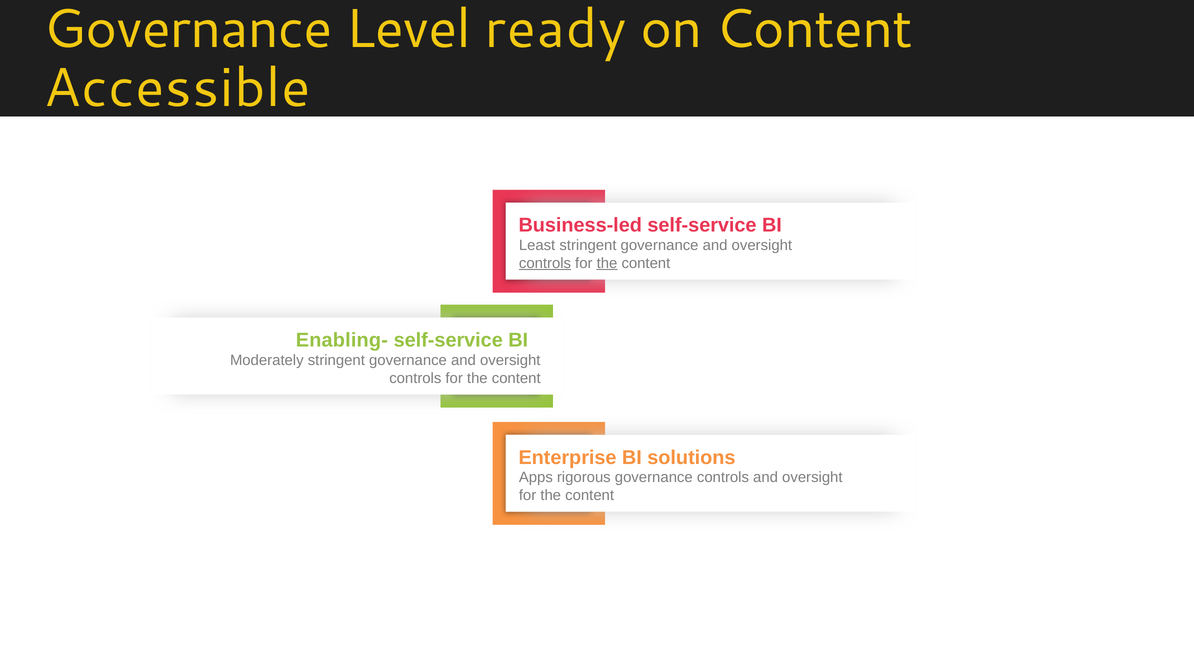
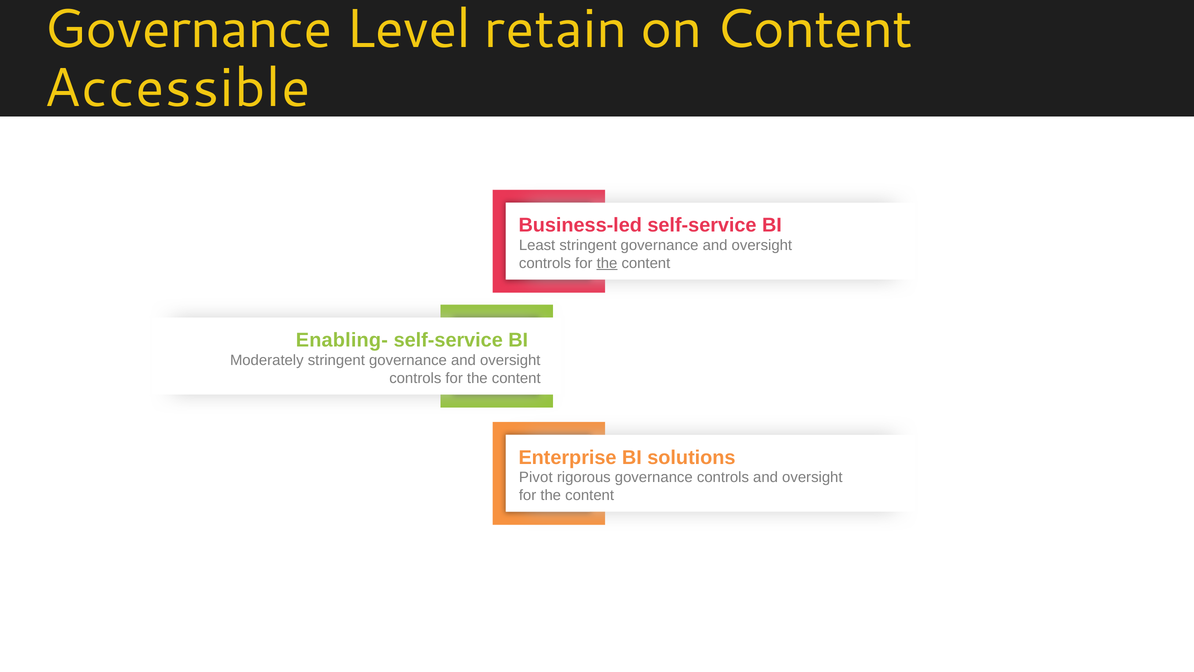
ready: ready -> retain
controls at (545, 263) underline: present -> none
Apps: Apps -> Pivot
